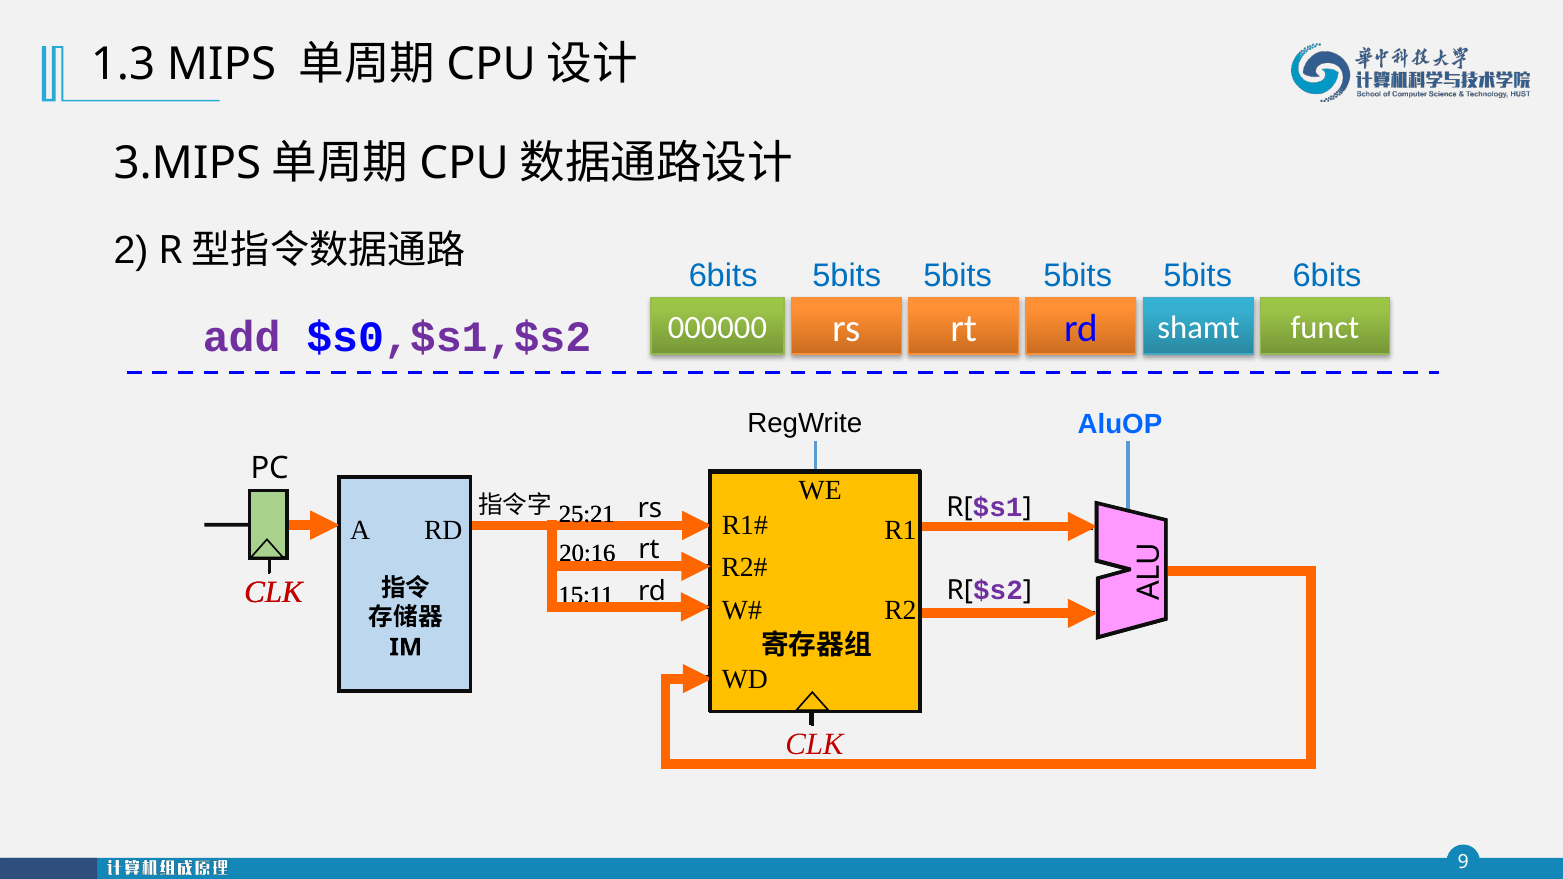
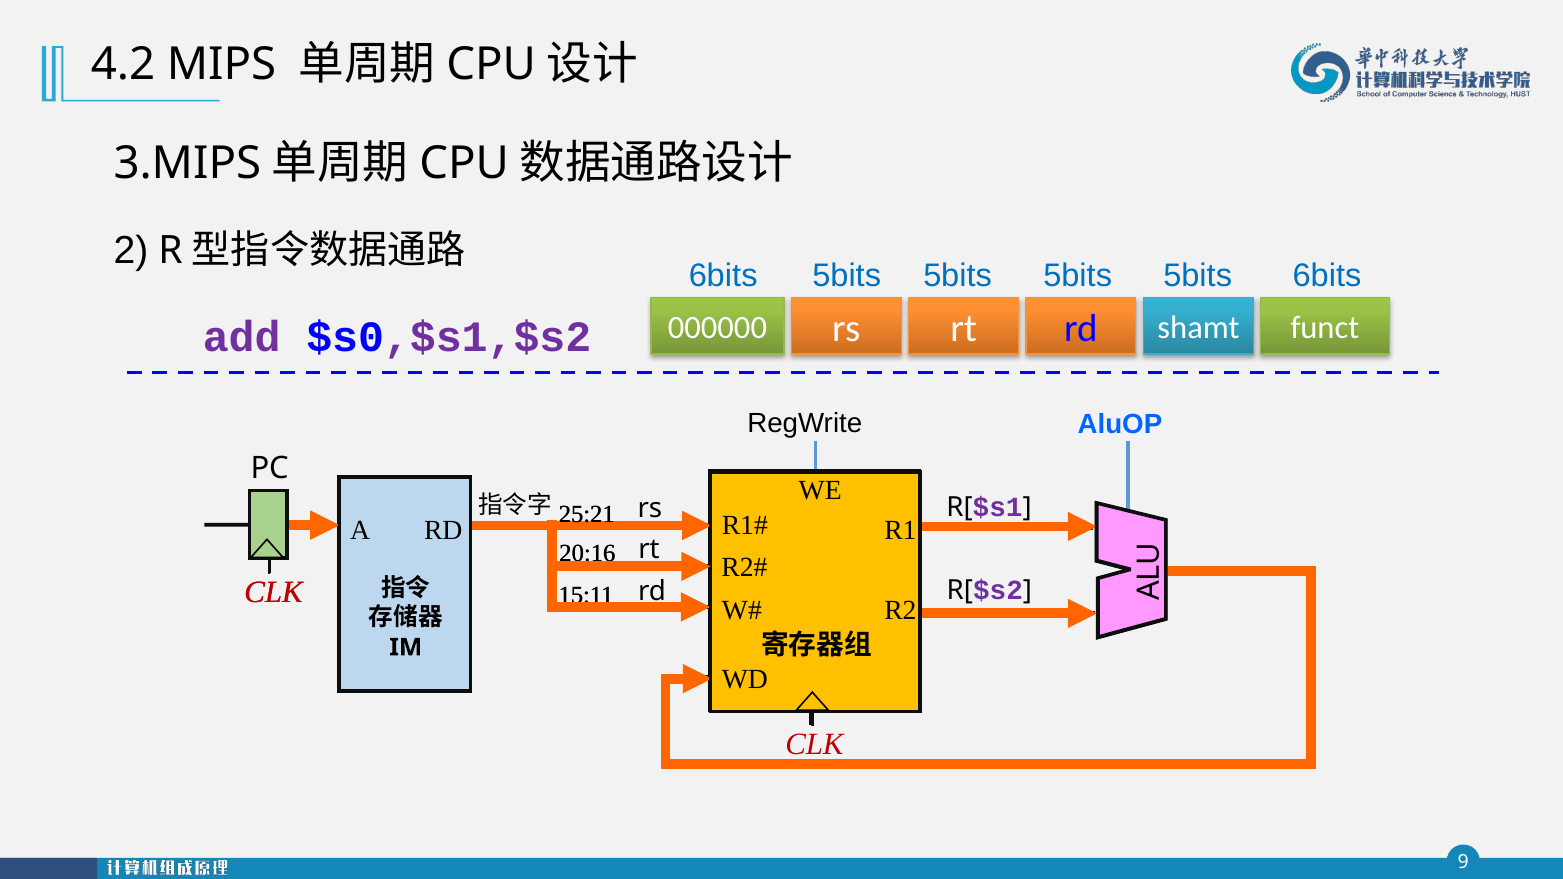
1.3: 1.3 -> 4.2
